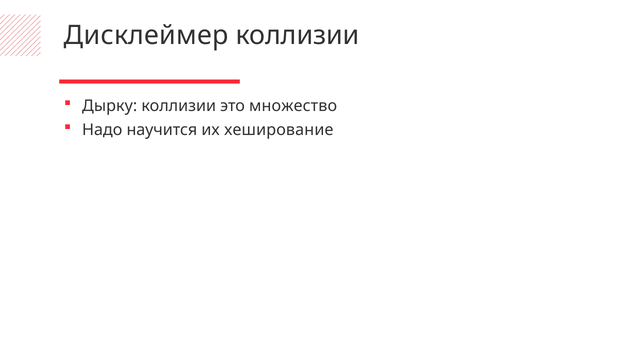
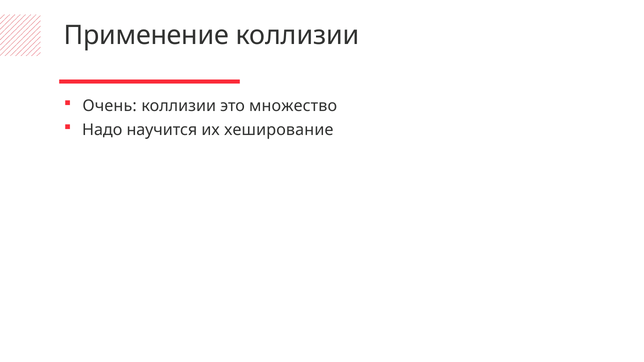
Дисклеймер: Дисклеймер -> Применение
Дырку: Дырку -> Очень
